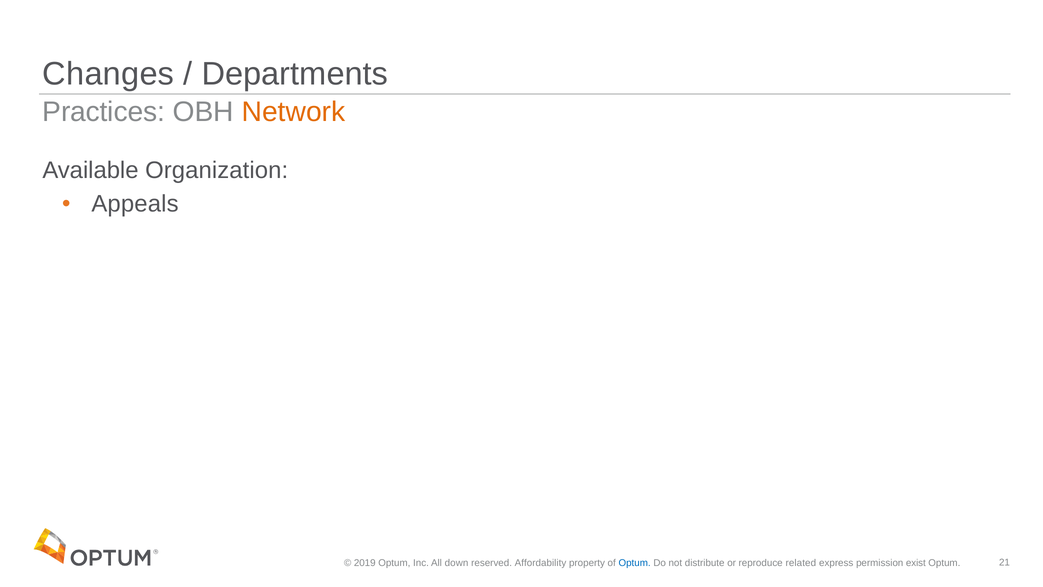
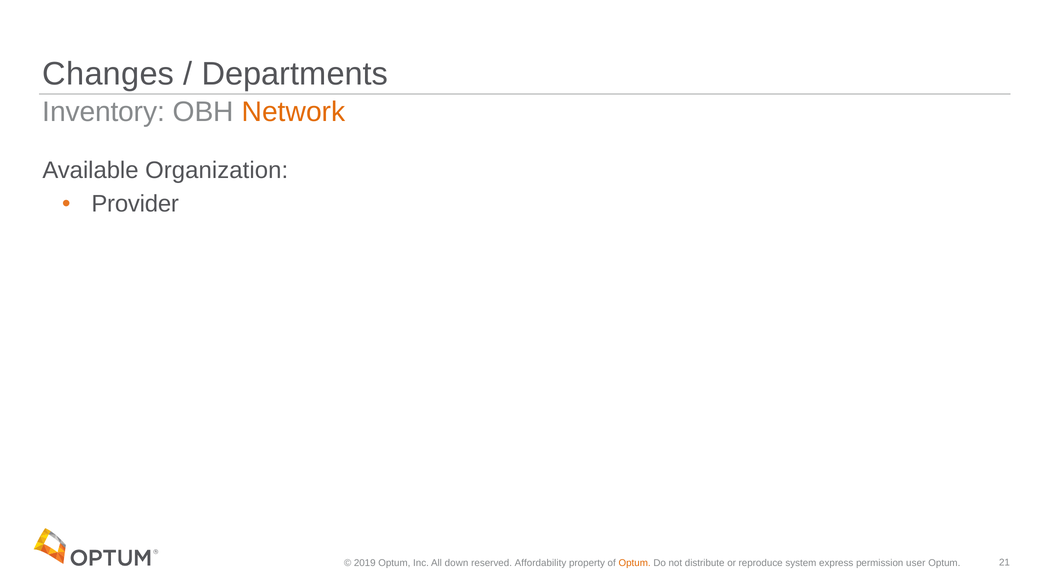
Practices: Practices -> Inventory
Appeals: Appeals -> Provider
Optum at (635, 563) colour: blue -> orange
related: related -> system
exist: exist -> user
